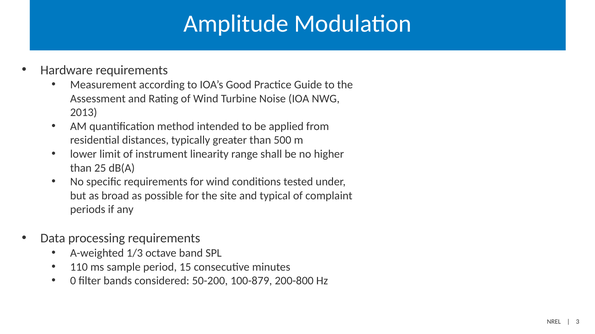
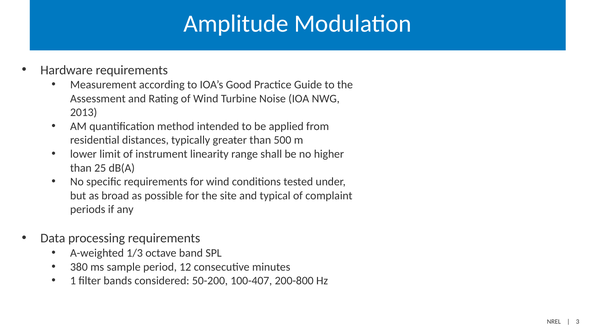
110: 110 -> 380
15: 15 -> 12
0: 0 -> 1
100-879: 100-879 -> 100-407
